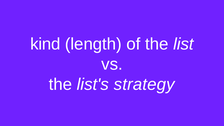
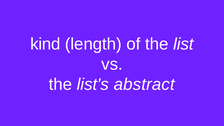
strategy: strategy -> abstract
